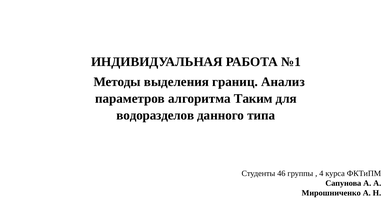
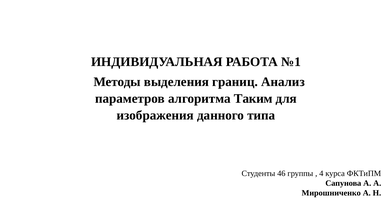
водоразделов: водоразделов -> изображения
